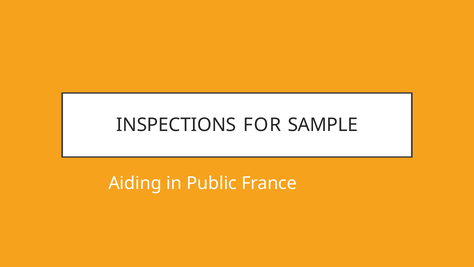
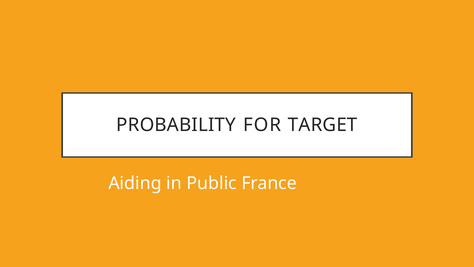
INSPECTIONS: INSPECTIONS -> PROBABILITY
SAMPLE: SAMPLE -> TARGET
